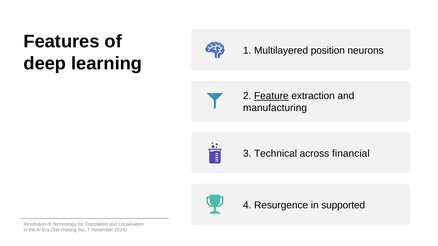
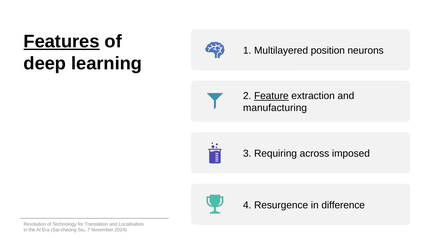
Features underline: none -> present
Technical: Technical -> Requiring
financial: financial -> imposed
supported: supported -> difference
